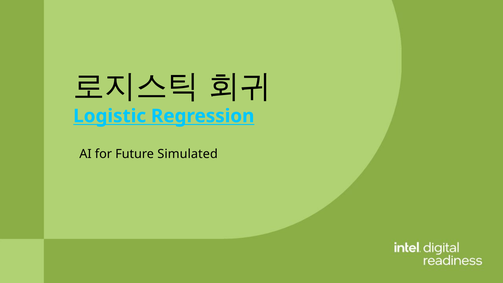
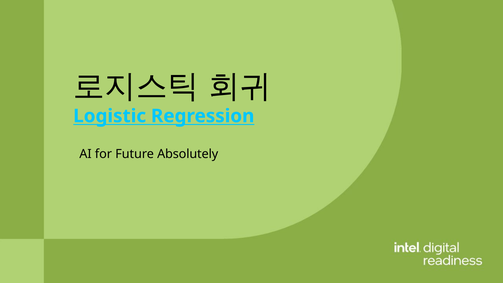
Simulated: Simulated -> Absolutely
